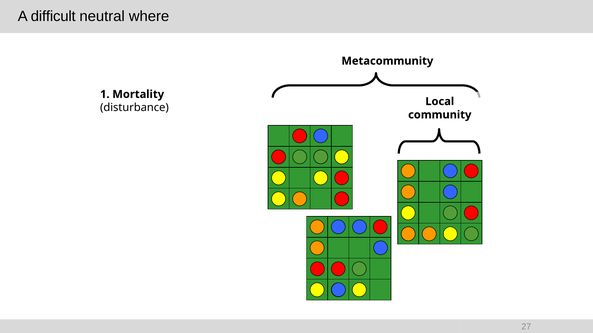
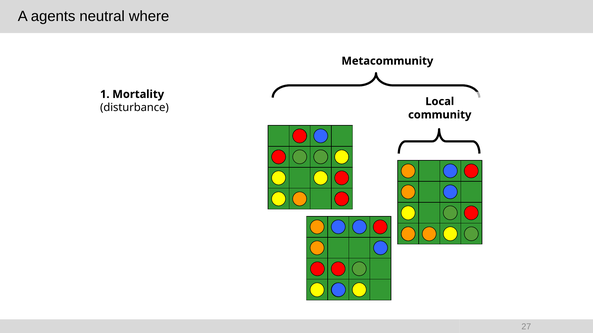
difficult: difficult -> agents
